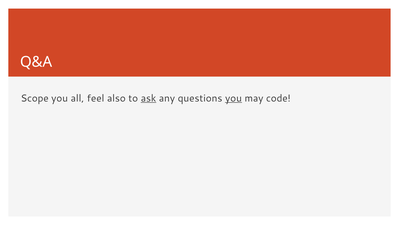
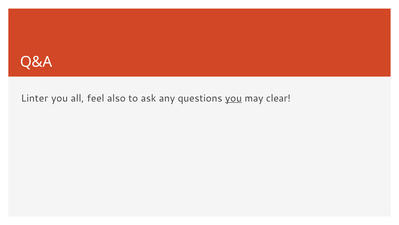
Scope: Scope -> Linter
ask underline: present -> none
code: code -> clear
